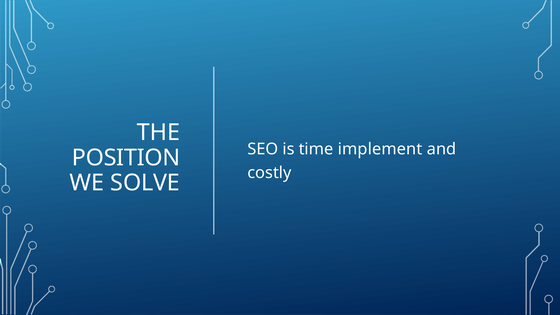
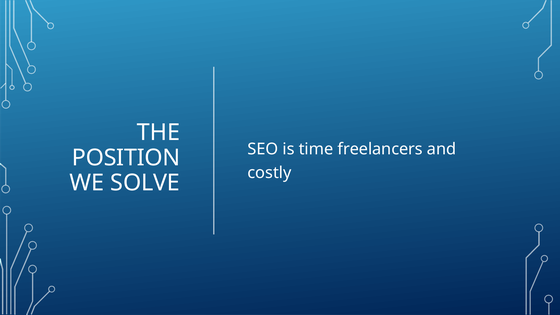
implement: implement -> freelancers
